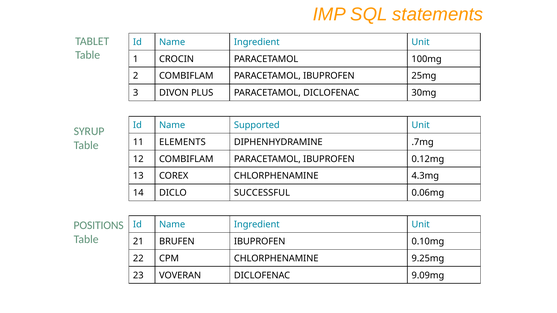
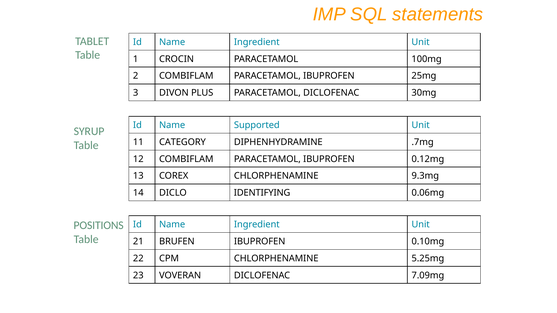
ELEMENTS: ELEMENTS -> CATEGORY
4.3mg: 4.3mg -> 9.3mg
SUCCESSFUL: SUCCESSFUL -> IDENTIFYING
9.25mg: 9.25mg -> 5.25mg
9.09mg: 9.09mg -> 7.09mg
